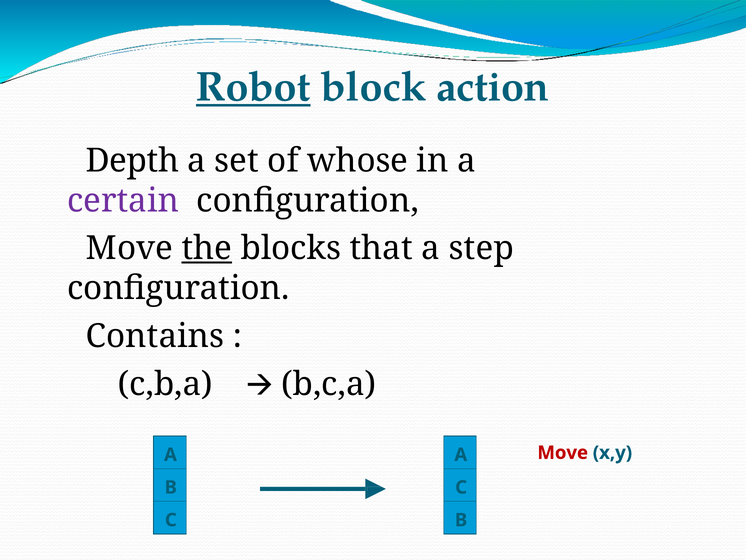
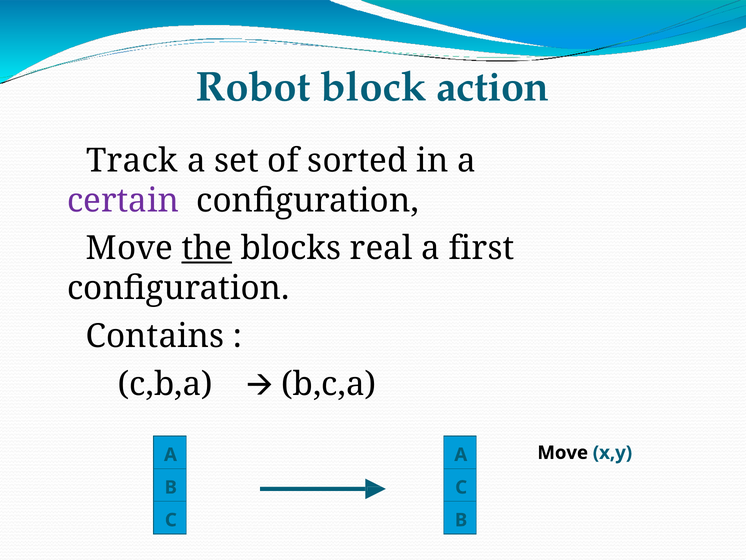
Robot underline: present -> none
Depth: Depth -> Track
whose: whose -> sorted
that: that -> real
step: step -> first
Move at (563, 452) colour: red -> black
